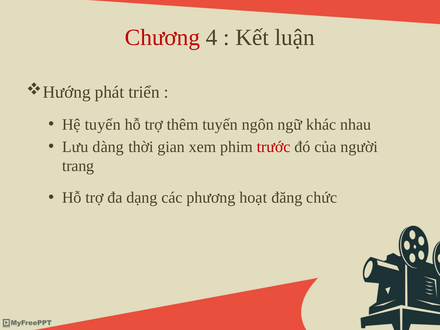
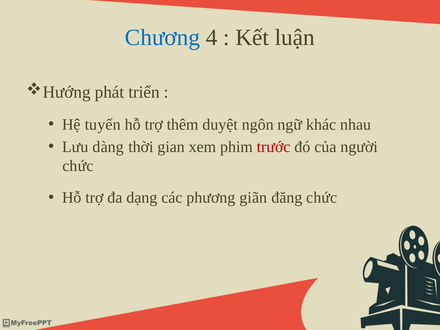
Chương colour: red -> blue
thêm tuyến: tuyến -> duyệt
trang at (78, 166): trang -> chức
hoạt: hoạt -> giãn
